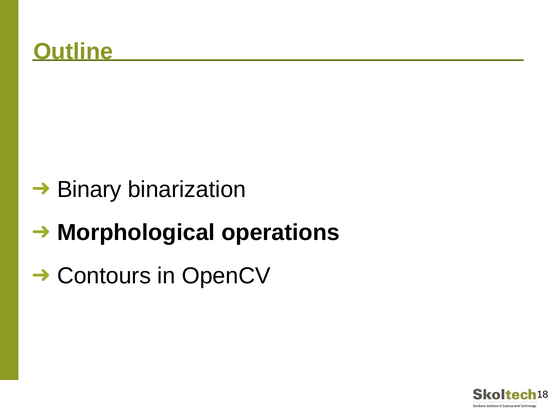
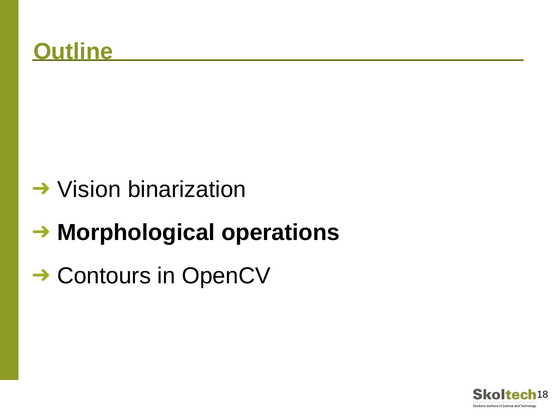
Binary: Binary -> Vision
